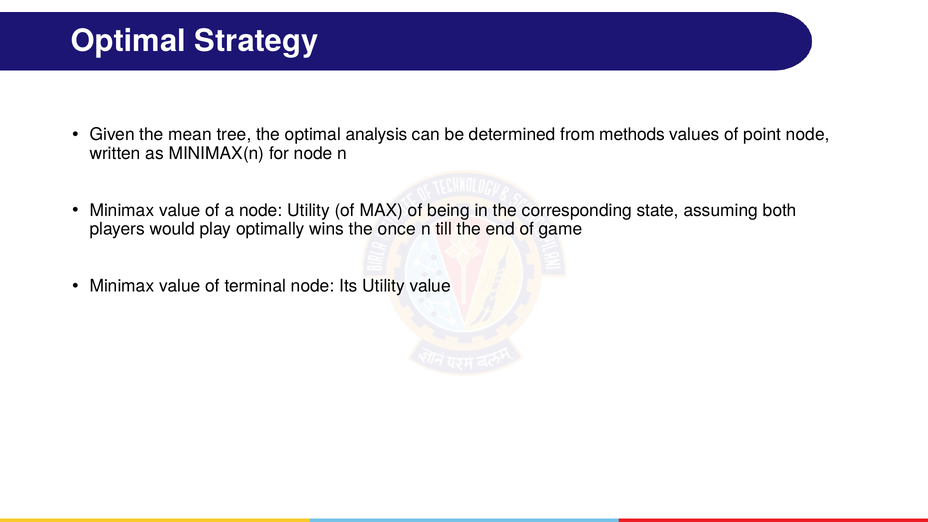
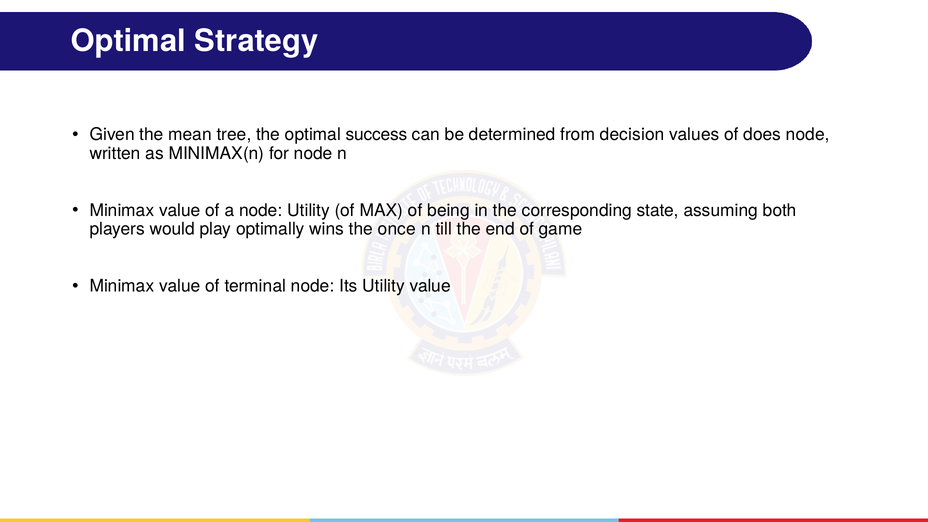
analysis: analysis -> success
methods: methods -> decision
point: point -> does
